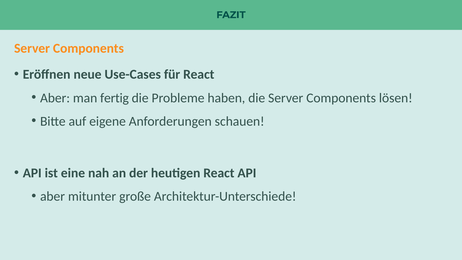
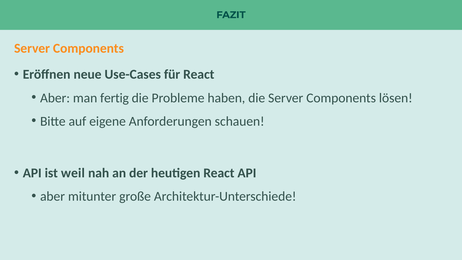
eine: eine -> weil
